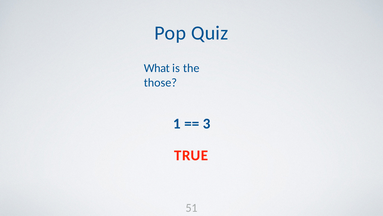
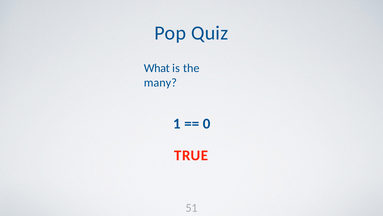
those: those -> many
3: 3 -> 0
